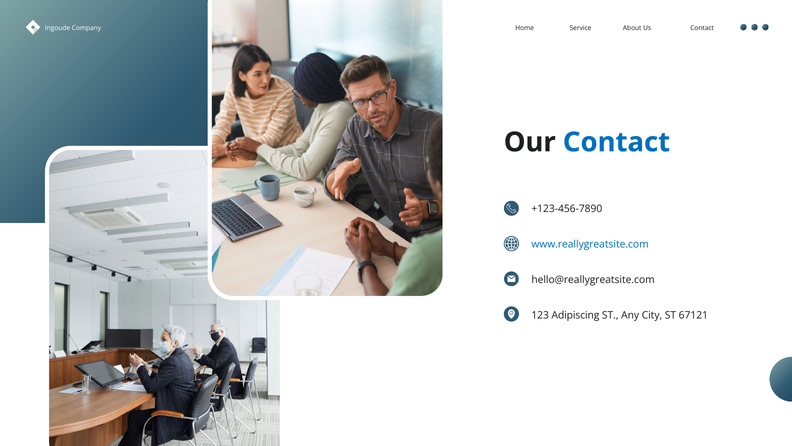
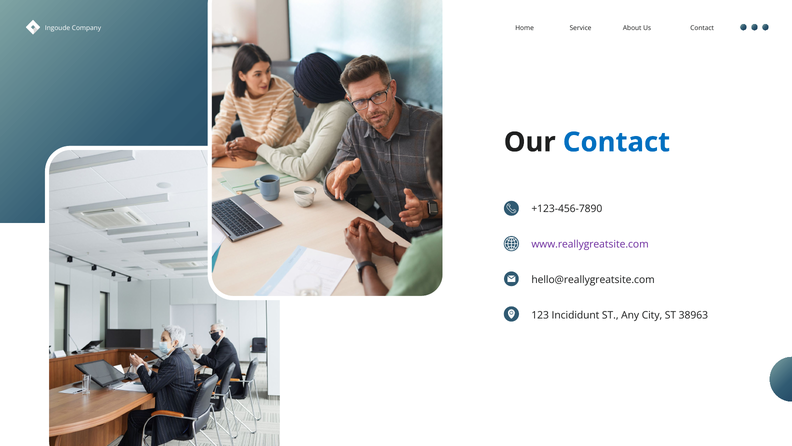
www.reallygreatsite.com colour: blue -> purple
Adipiscing: Adipiscing -> Incididunt
67121: 67121 -> 38963
